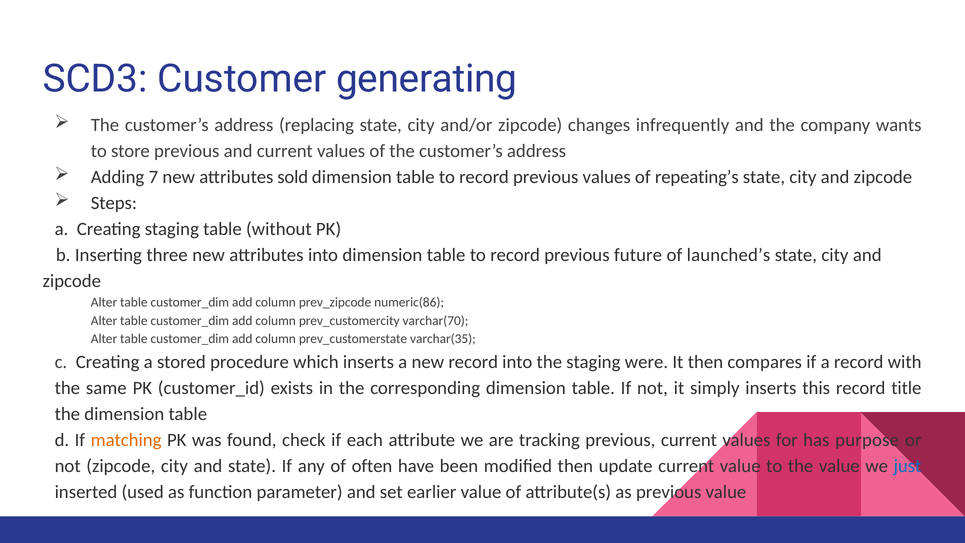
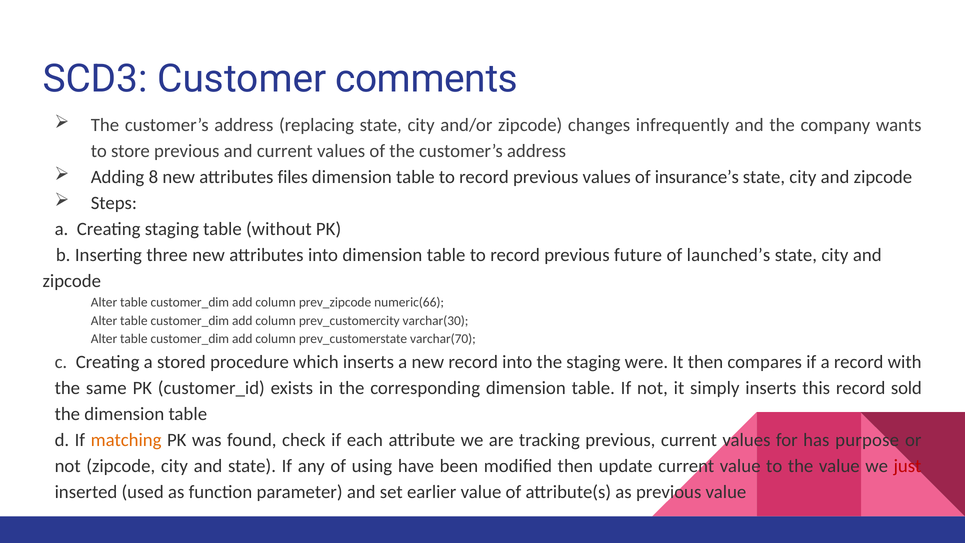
generating: generating -> comments
7: 7 -> 8
sold: sold -> files
repeating’s: repeating’s -> insurance’s
numeric(86: numeric(86 -> numeric(66
varchar(70: varchar(70 -> varchar(30
varchar(35: varchar(35 -> varchar(70
title: title -> sold
often: often -> using
just colour: blue -> red
